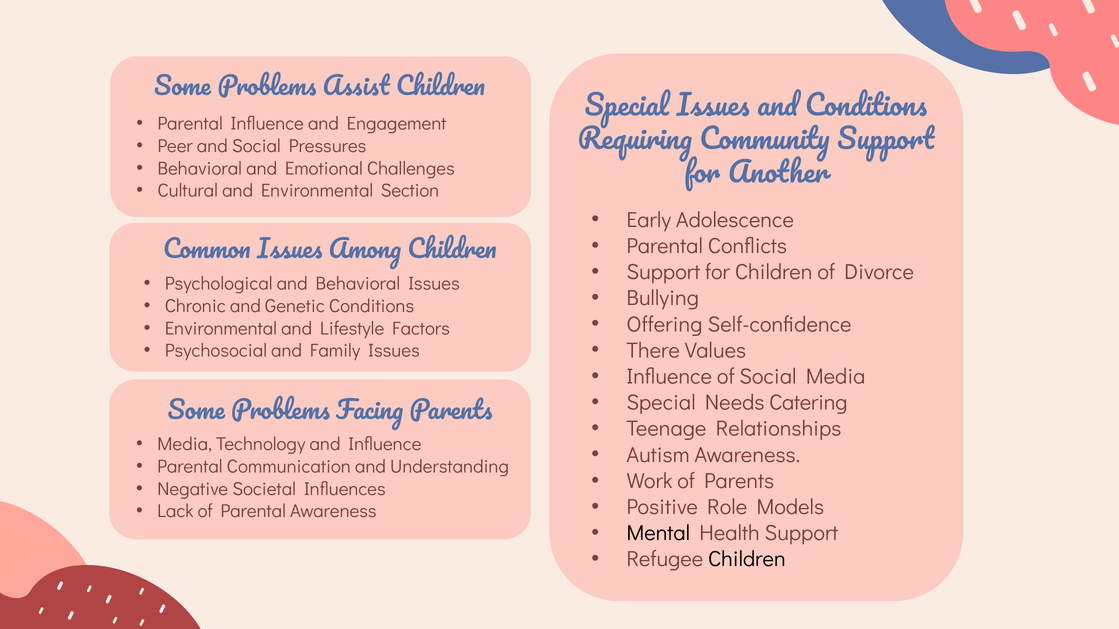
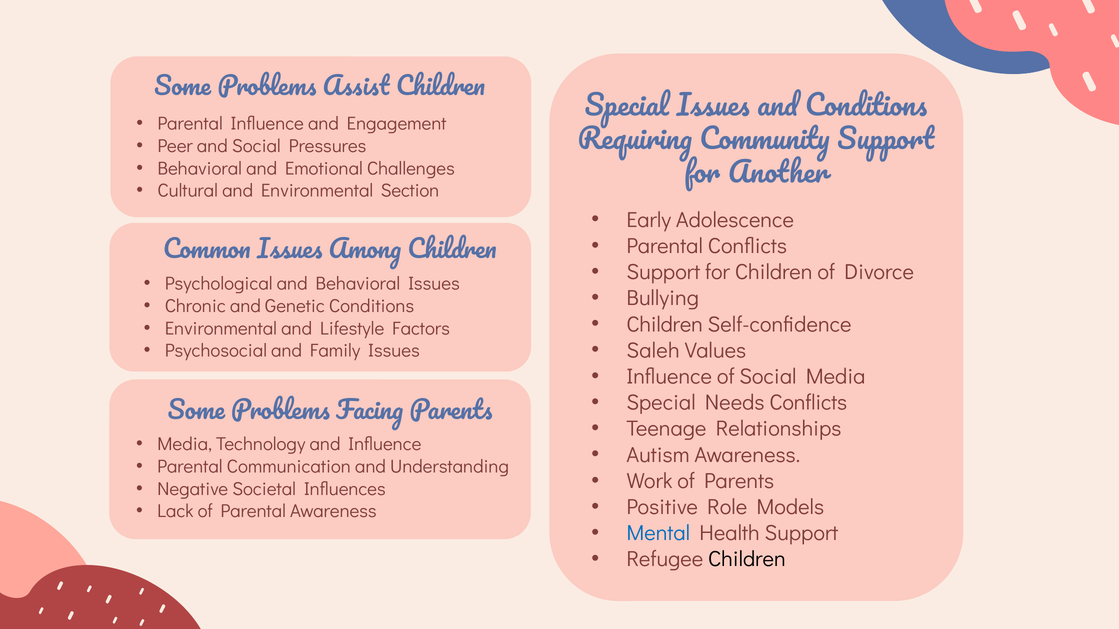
Offering at (665, 325): Offering -> Children
There: There -> Saleh
Needs Catering: Catering -> Conflicts
Mental colour: black -> blue
